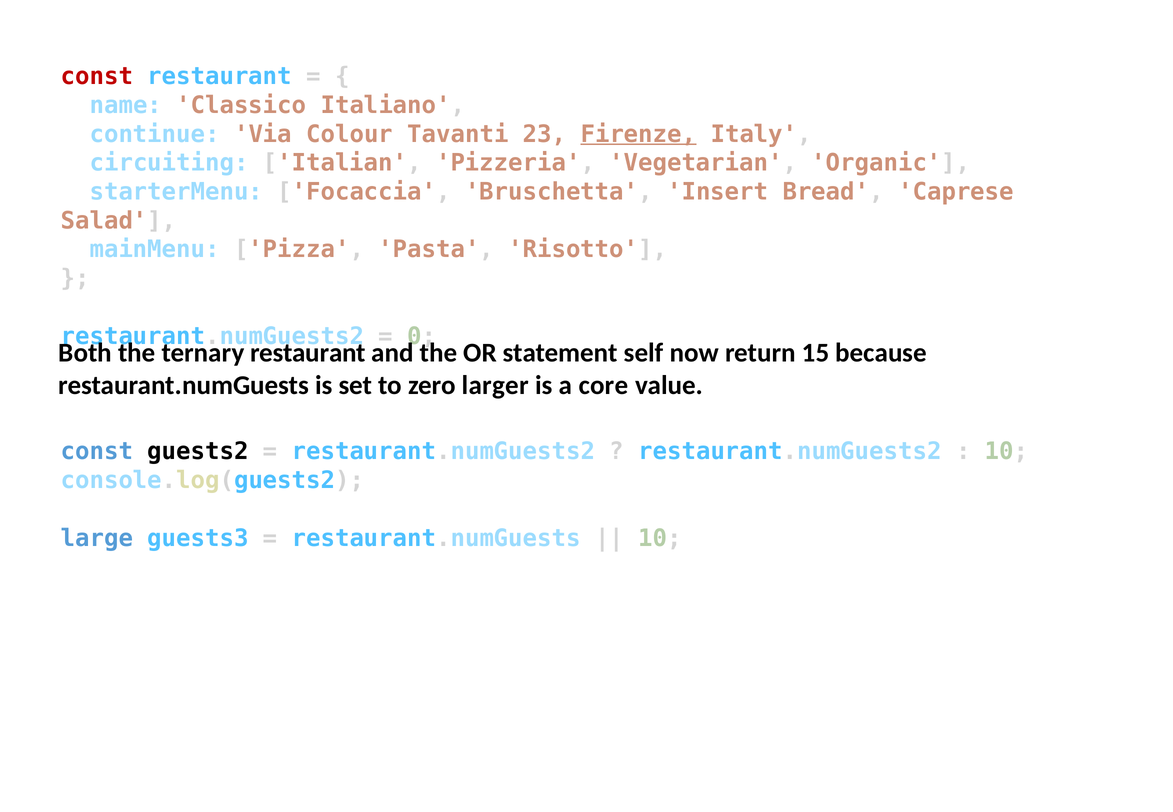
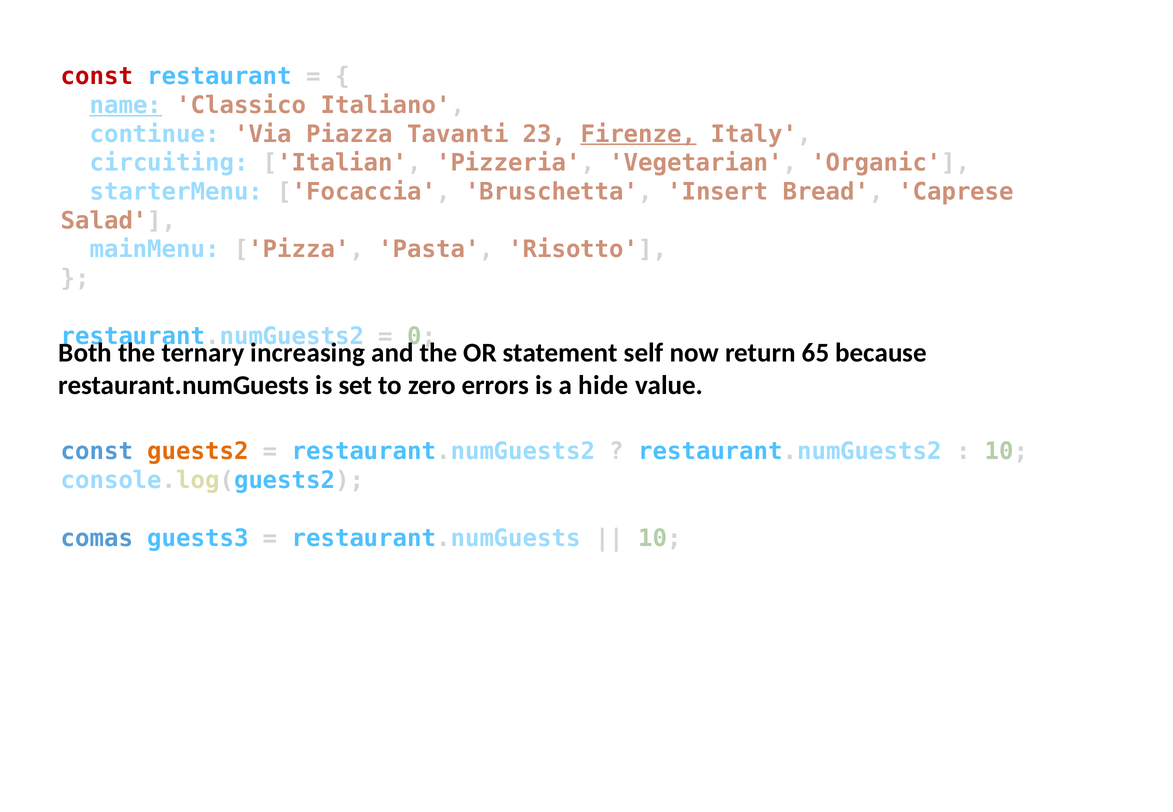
name underline: none -> present
Colour: Colour -> Piazza
ternary restaurant: restaurant -> increasing
15: 15 -> 65
larger: larger -> errors
core: core -> hide
guests2 colour: black -> orange
large: large -> comas
